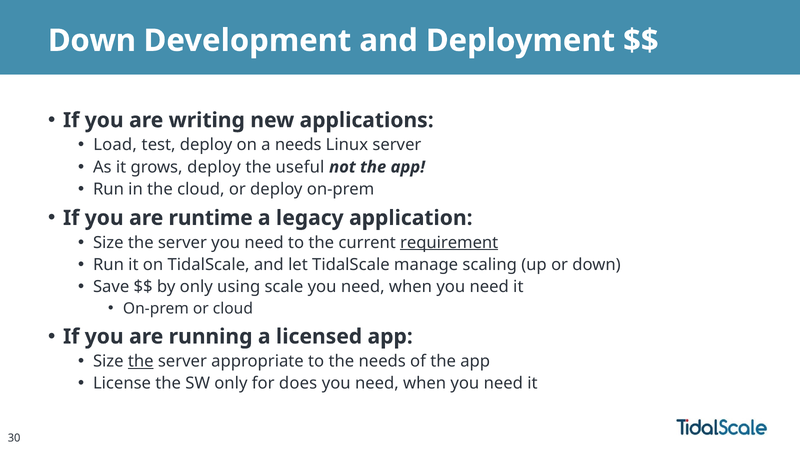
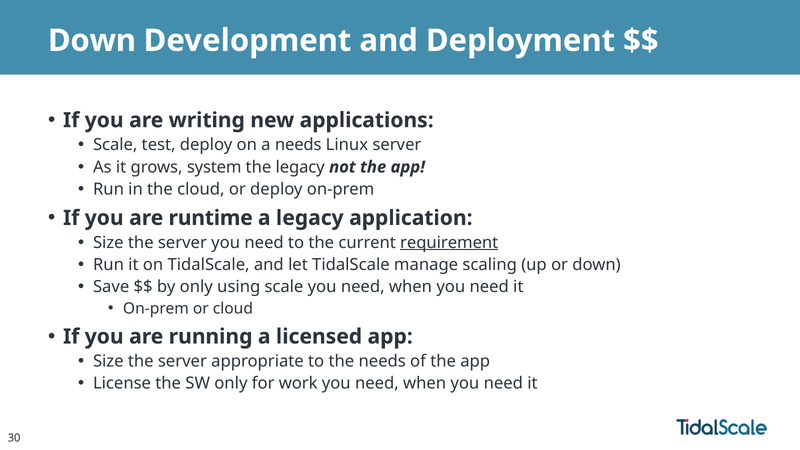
Load at (115, 145): Load -> Scale
grows deploy: deploy -> system
the useful: useful -> legacy
the at (141, 361) underline: present -> none
does: does -> work
